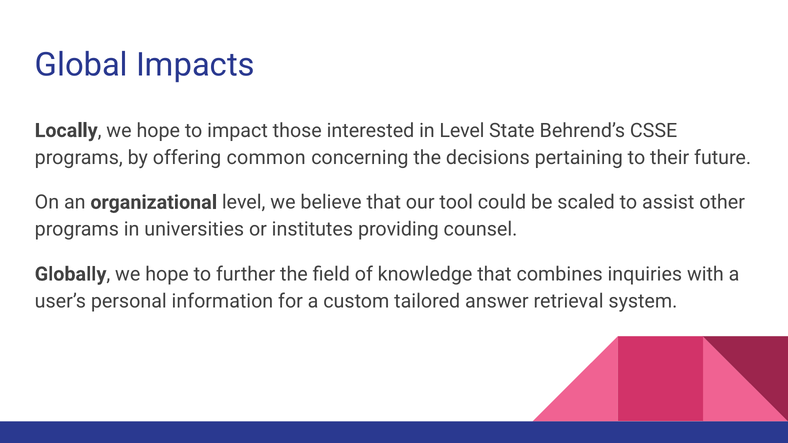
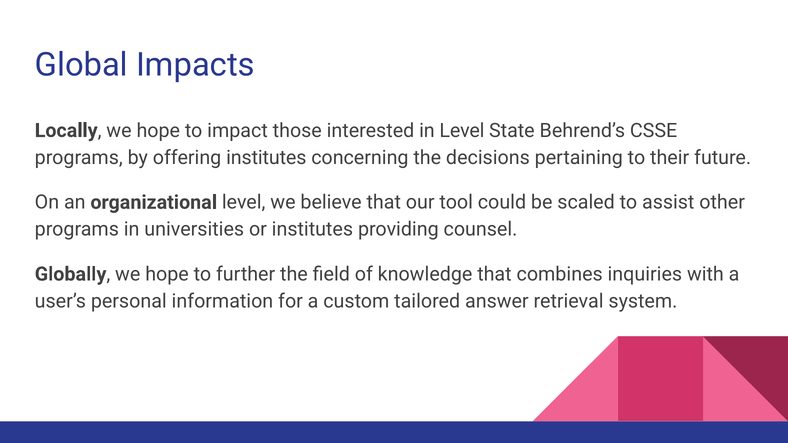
offering common: common -> institutes
